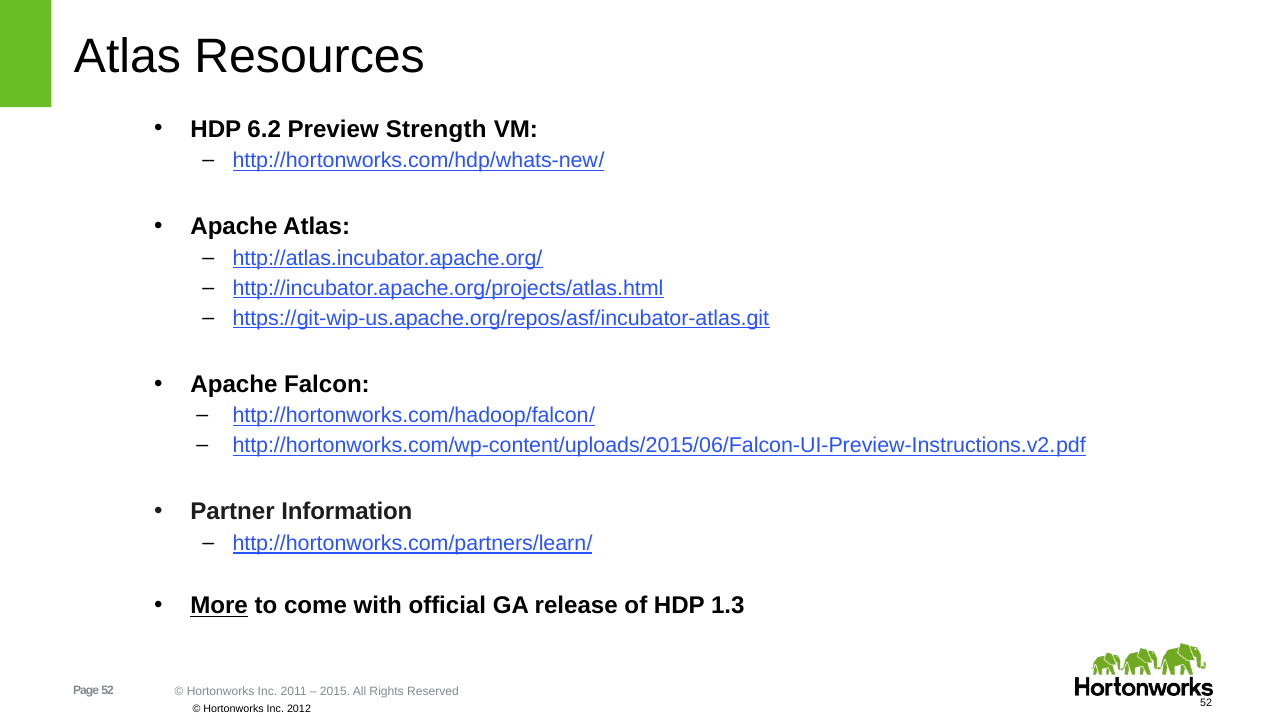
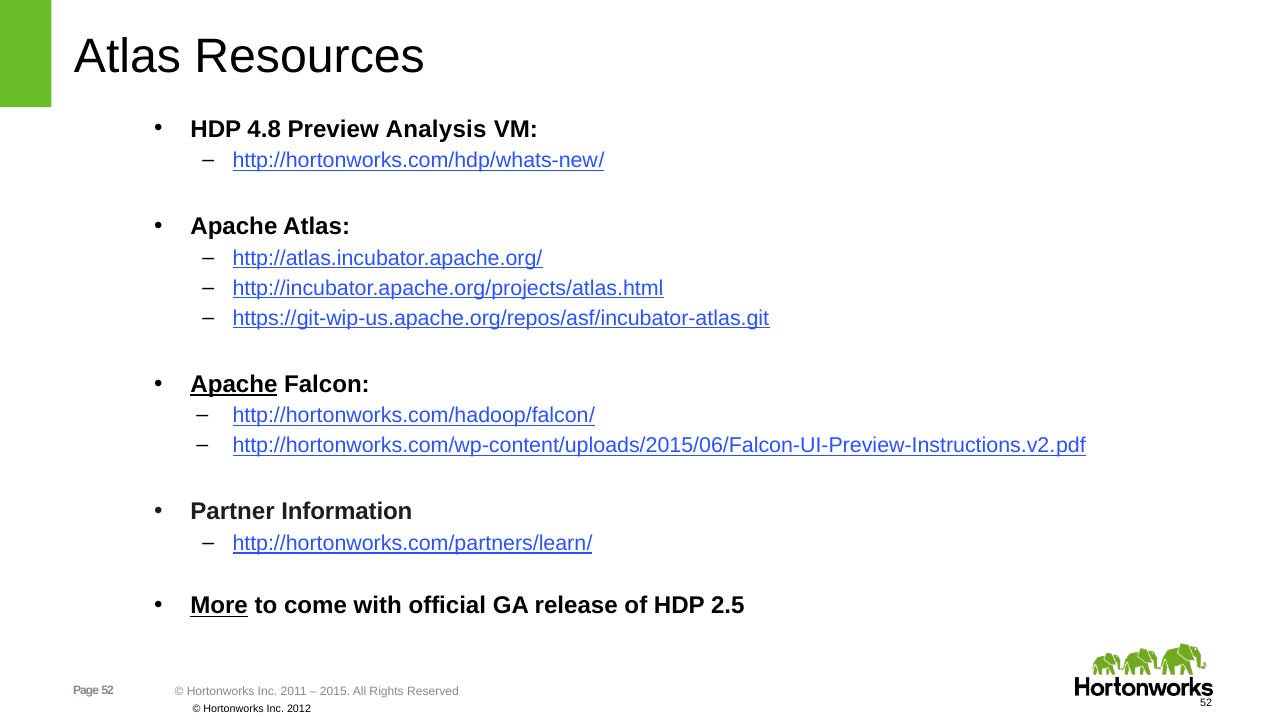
6.2: 6.2 -> 4.8
Strength: Strength -> Analysis
Apache at (234, 384) underline: none -> present
1.3: 1.3 -> 2.5
